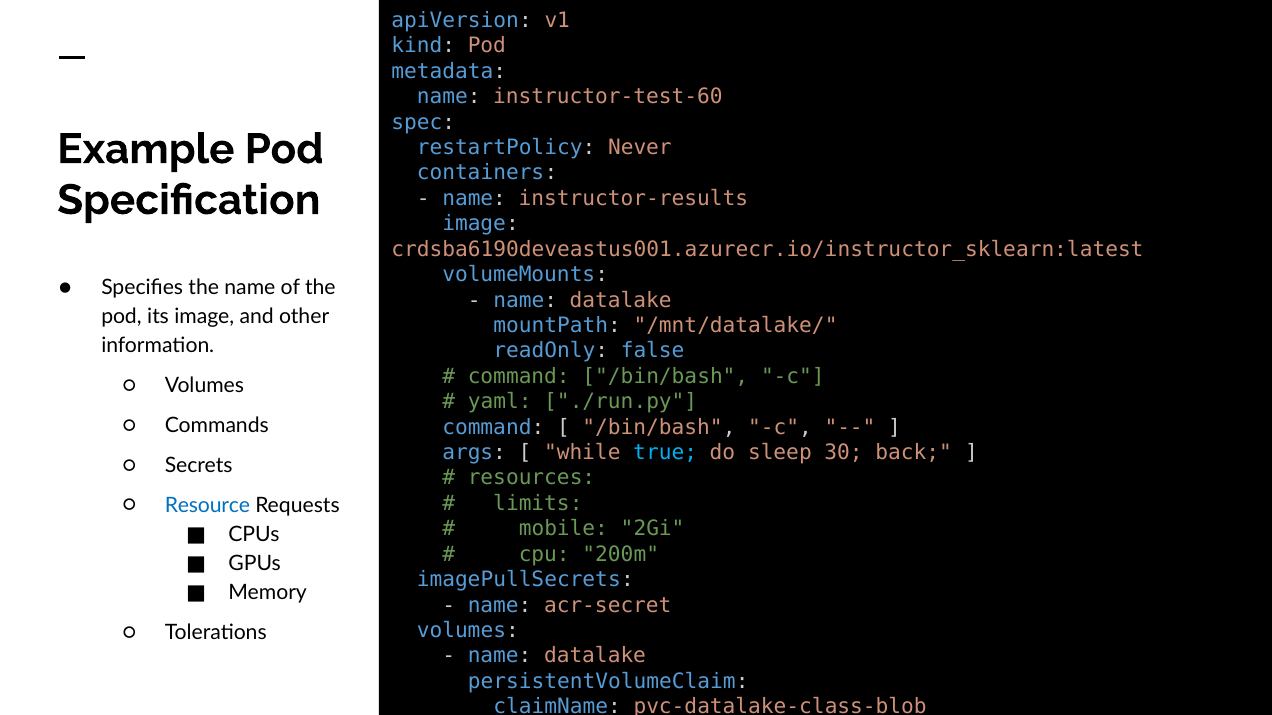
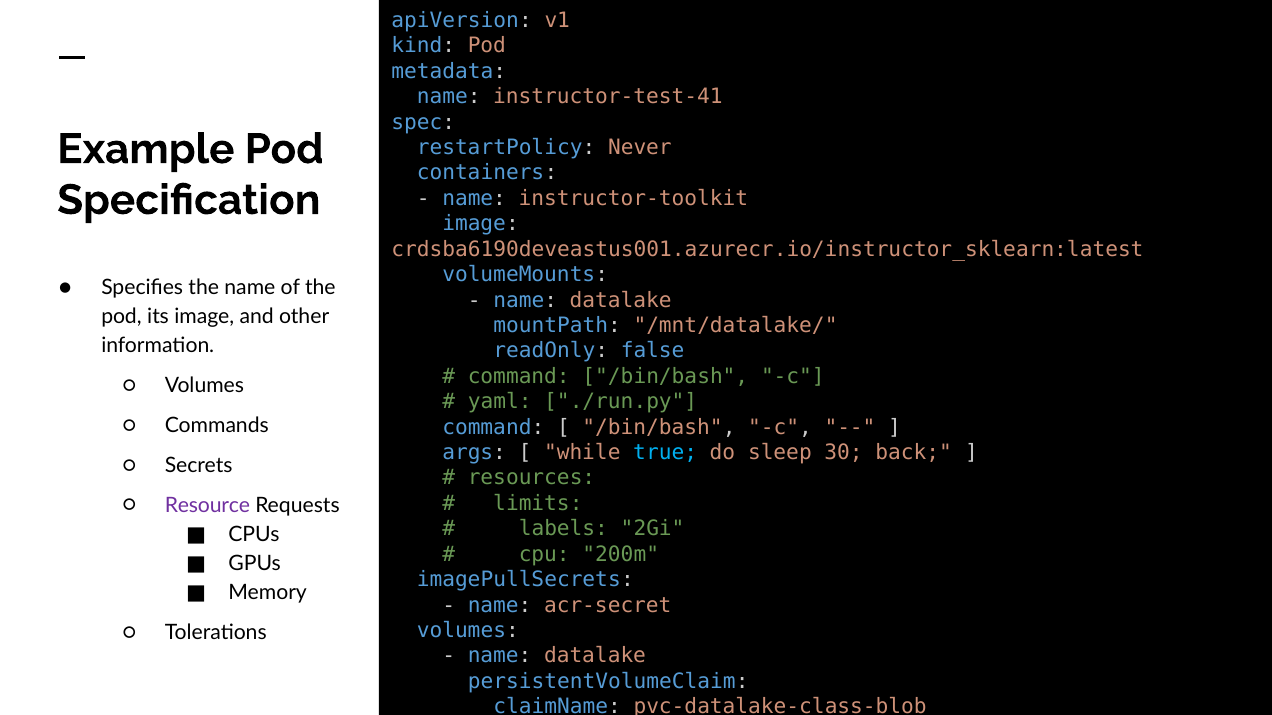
instructor-test-60: instructor-test-60 -> instructor-test-41
instructor-results: instructor-results -> instructor-toolkit
Resource colour: blue -> purple
mobile: mobile -> labels
